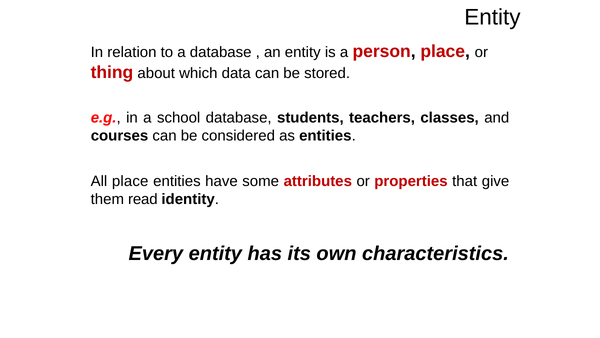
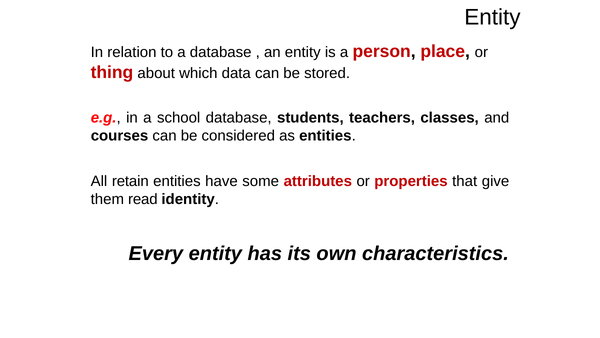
All place: place -> retain
